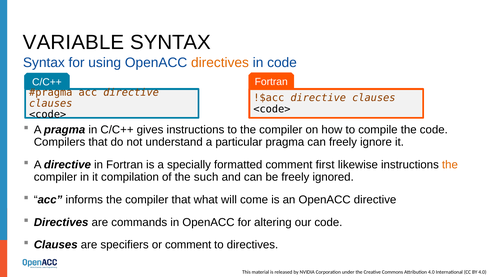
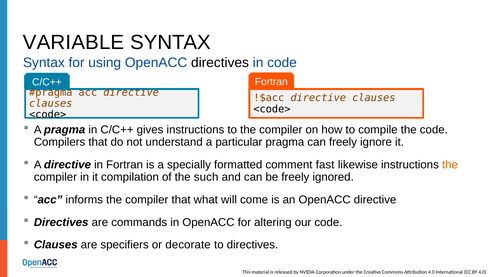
directives at (220, 63) colour: orange -> black
first: first -> fast
or comment: comment -> decorate
